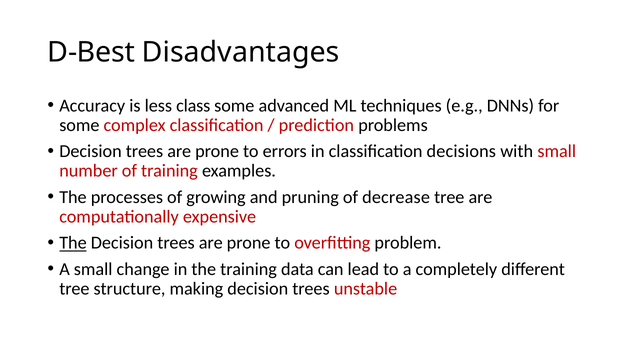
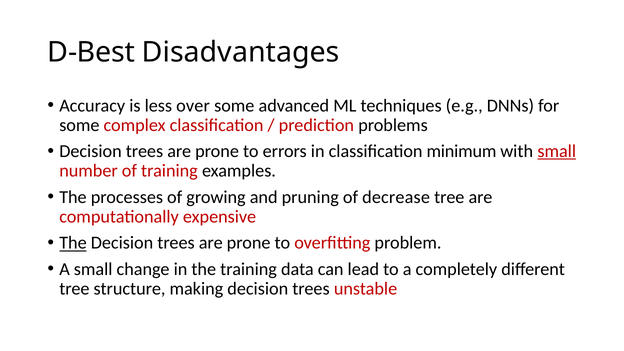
class: class -> over
decisions: decisions -> minimum
small at (557, 151) underline: none -> present
